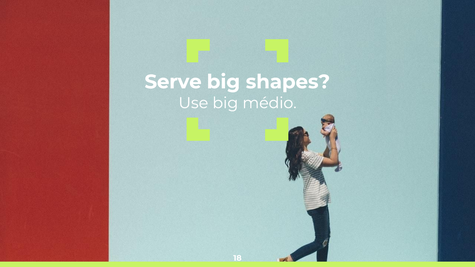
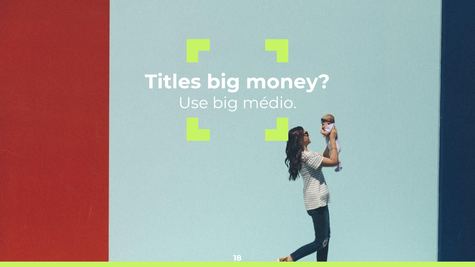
Serve: Serve -> Titles
shapes: shapes -> money
